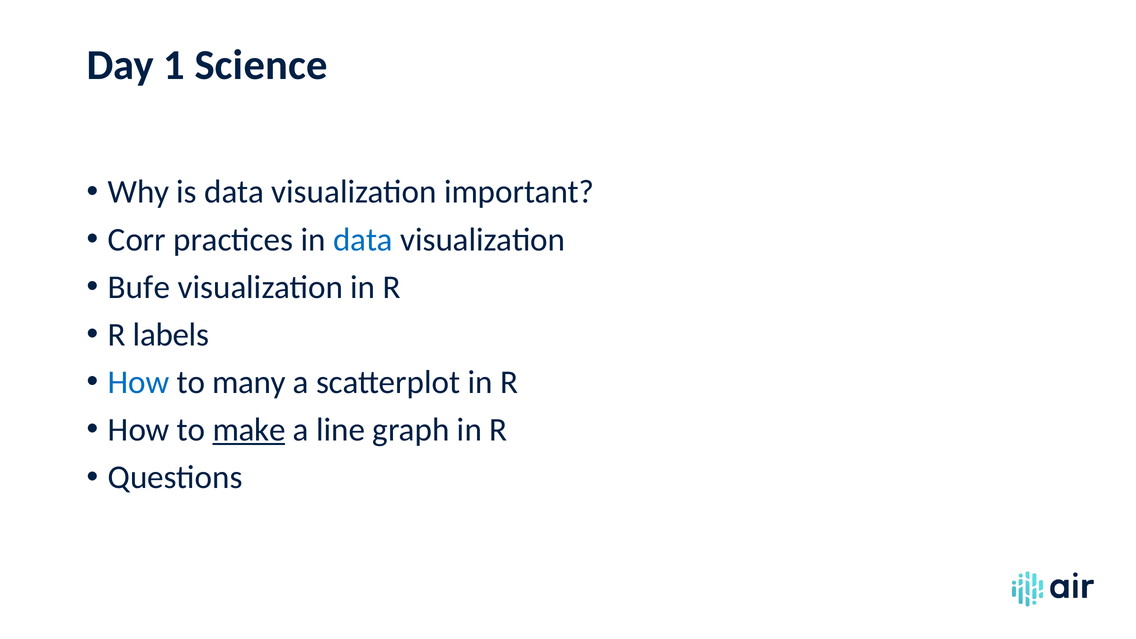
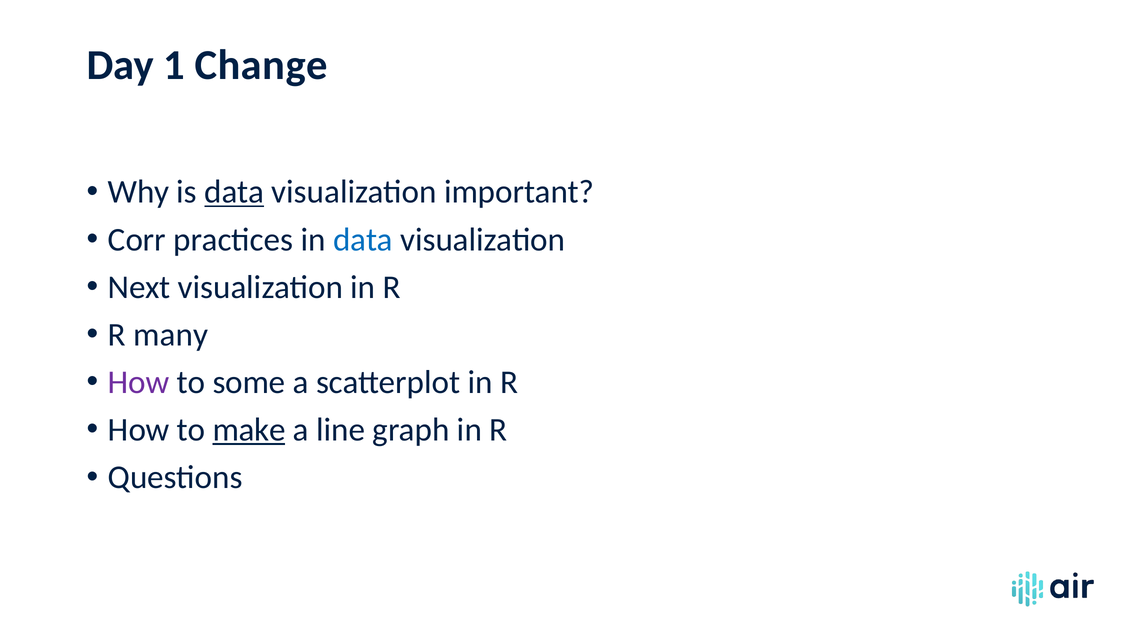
Science: Science -> Change
data at (234, 192) underline: none -> present
Bufe: Bufe -> Next
labels: labels -> many
How at (139, 382) colour: blue -> purple
many: many -> some
